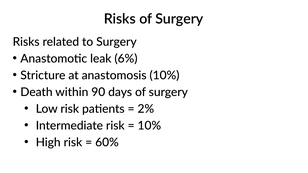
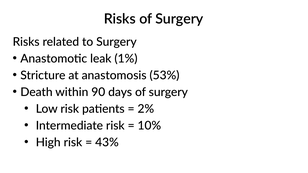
6%: 6% -> 1%
anastomosis 10%: 10% -> 53%
60%: 60% -> 43%
